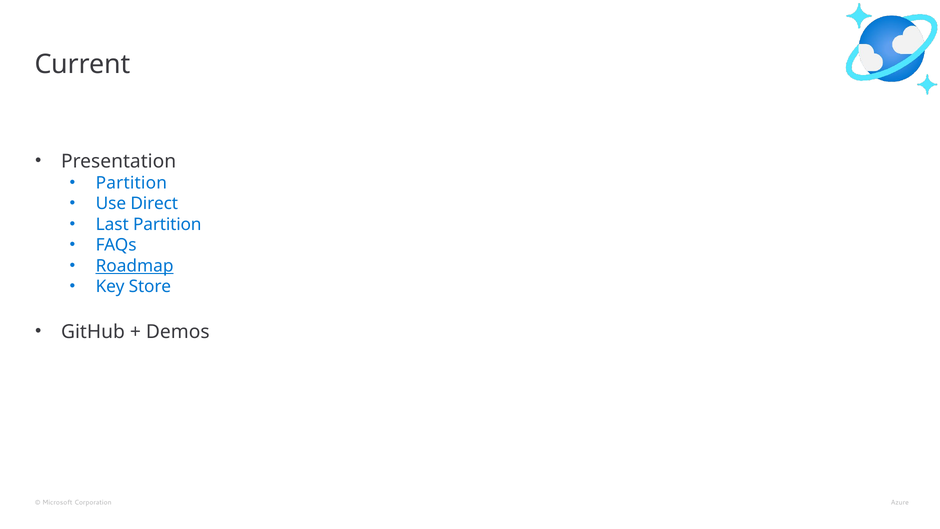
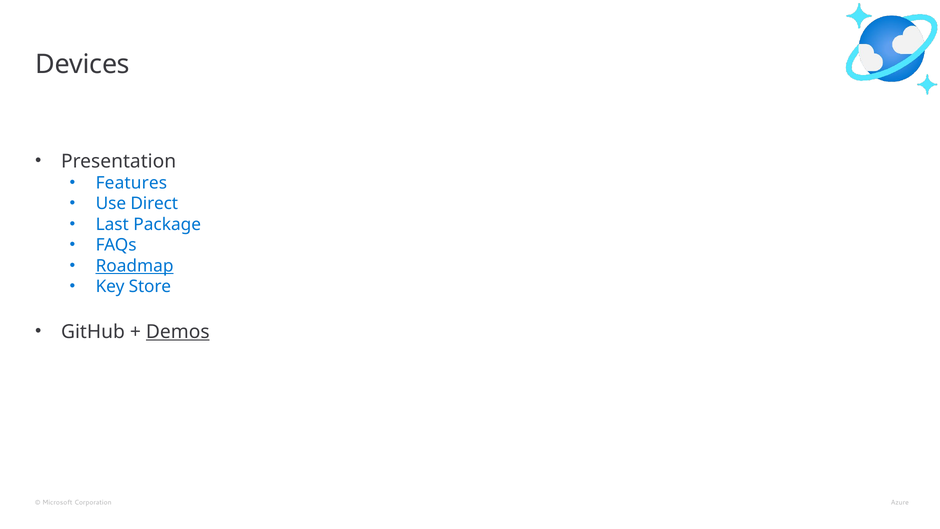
Current: Current -> Devices
Partition at (131, 183): Partition -> Features
Last Partition: Partition -> Package
Demos underline: none -> present
